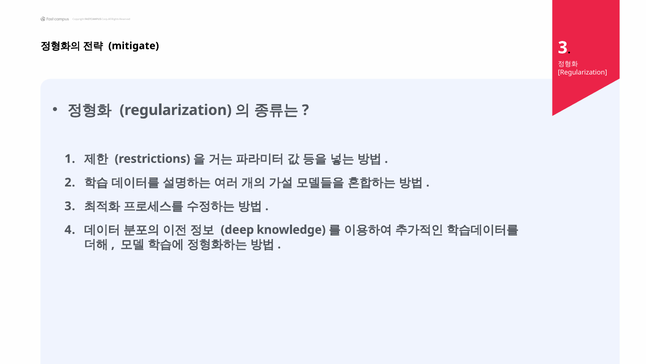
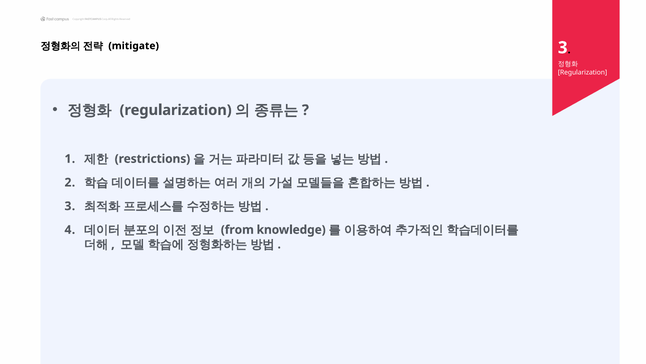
deep: deep -> from
